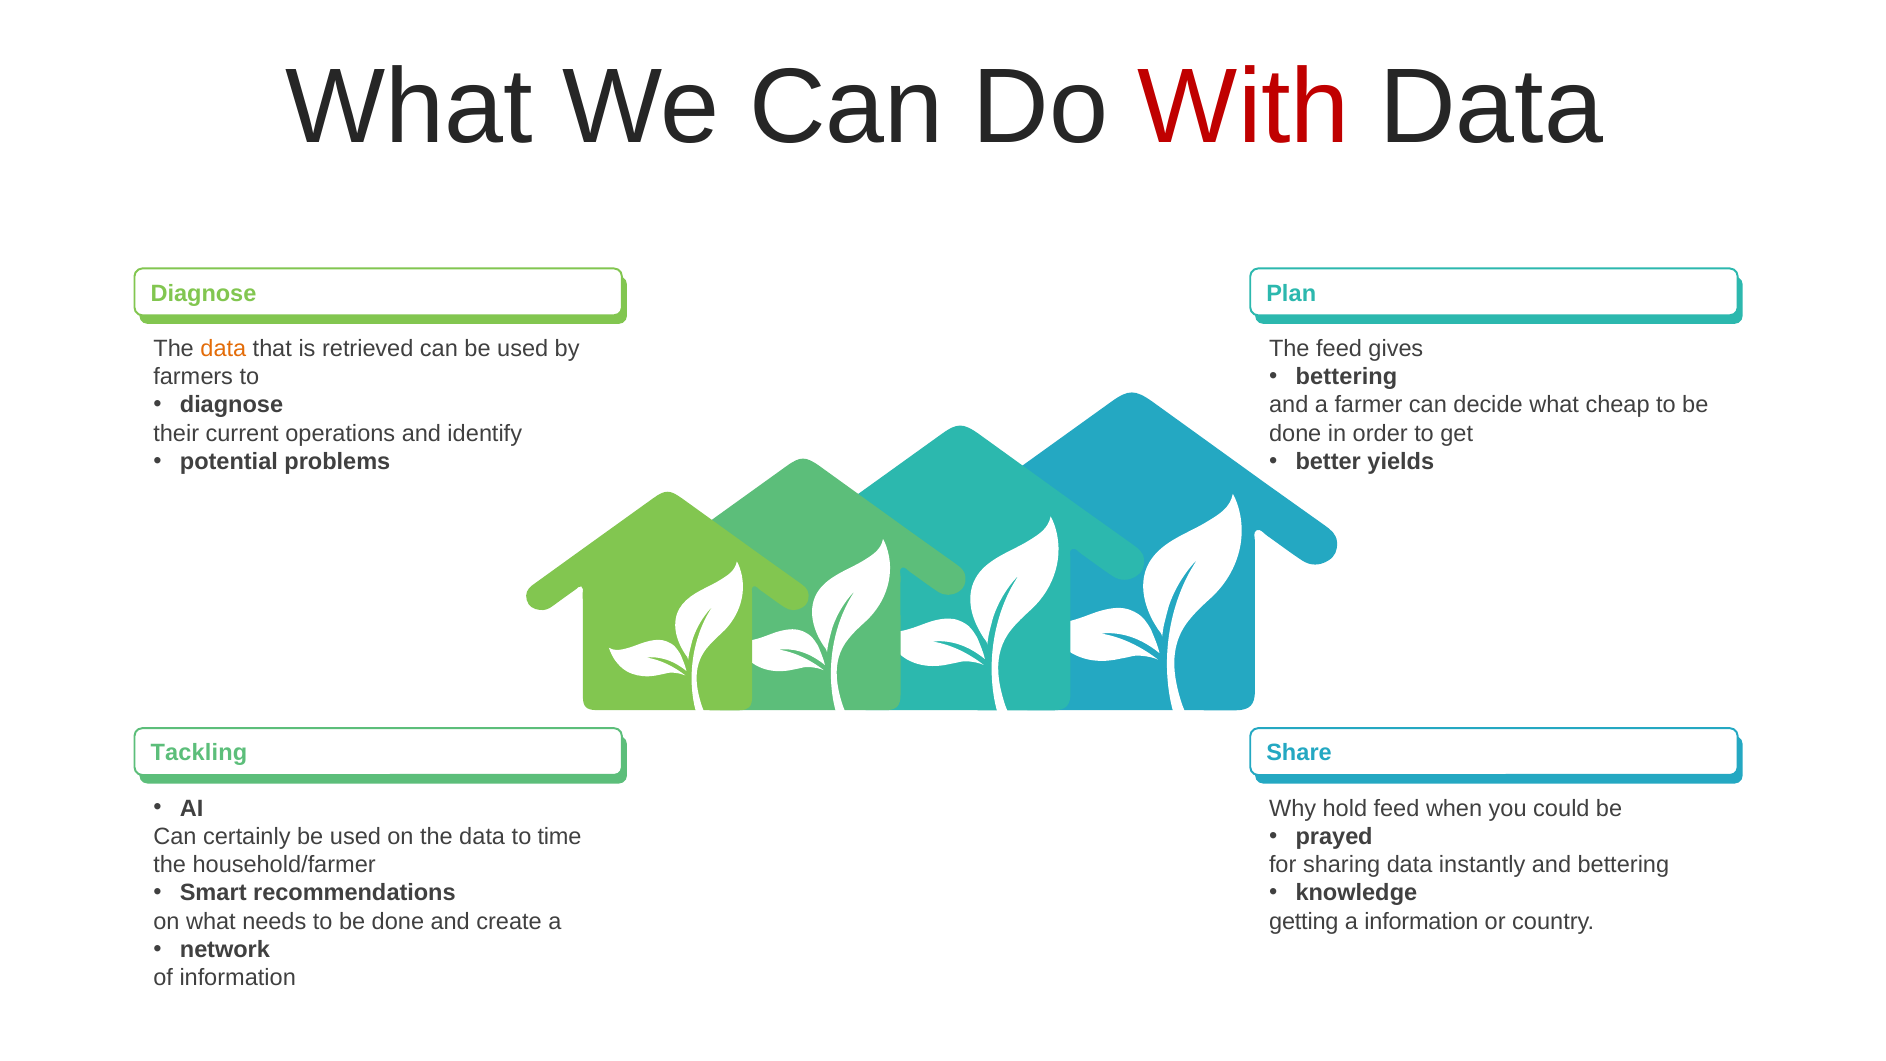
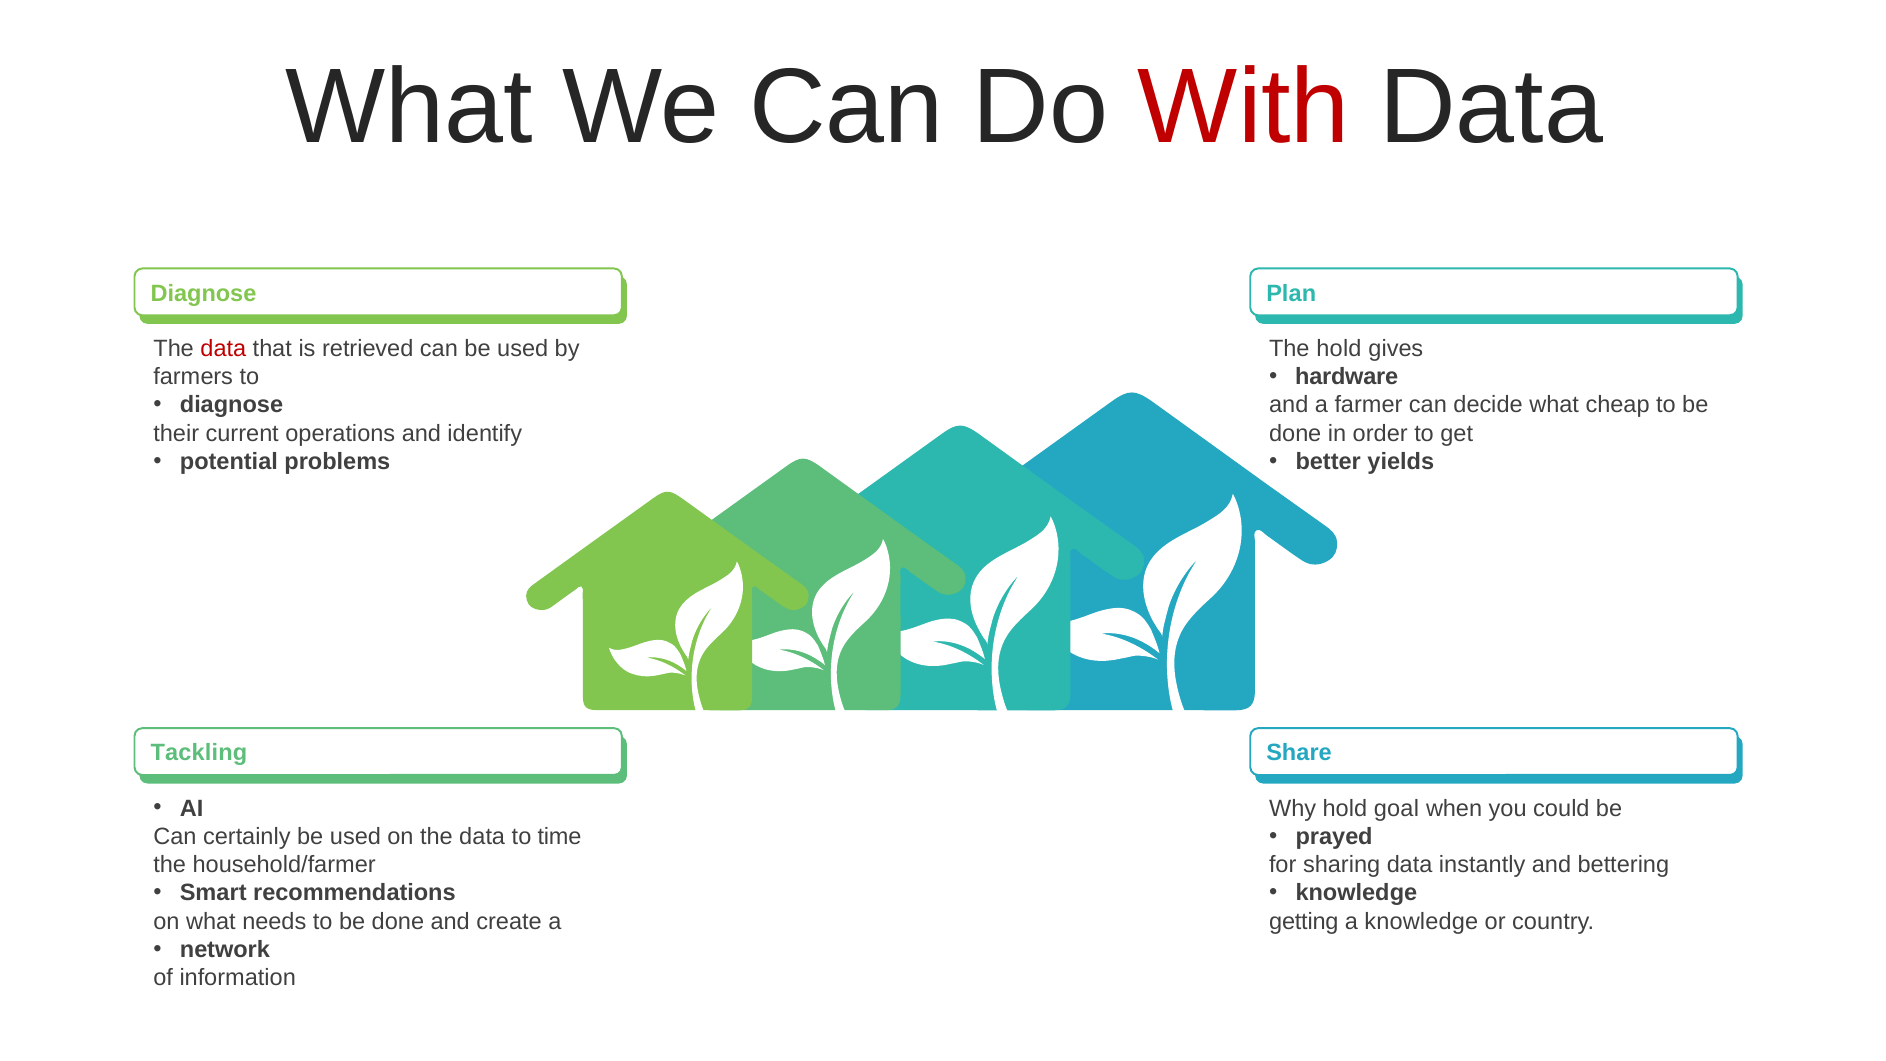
data at (223, 349) colour: orange -> red
The feed: feed -> hold
bettering at (1347, 377): bettering -> hardware
hold feed: feed -> goal
a information: information -> knowledge
